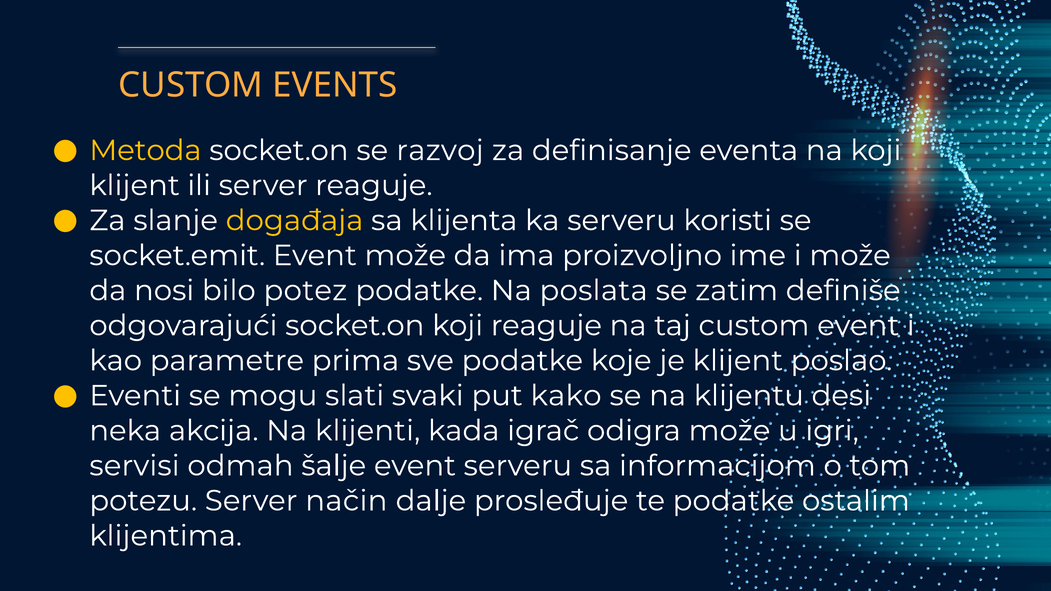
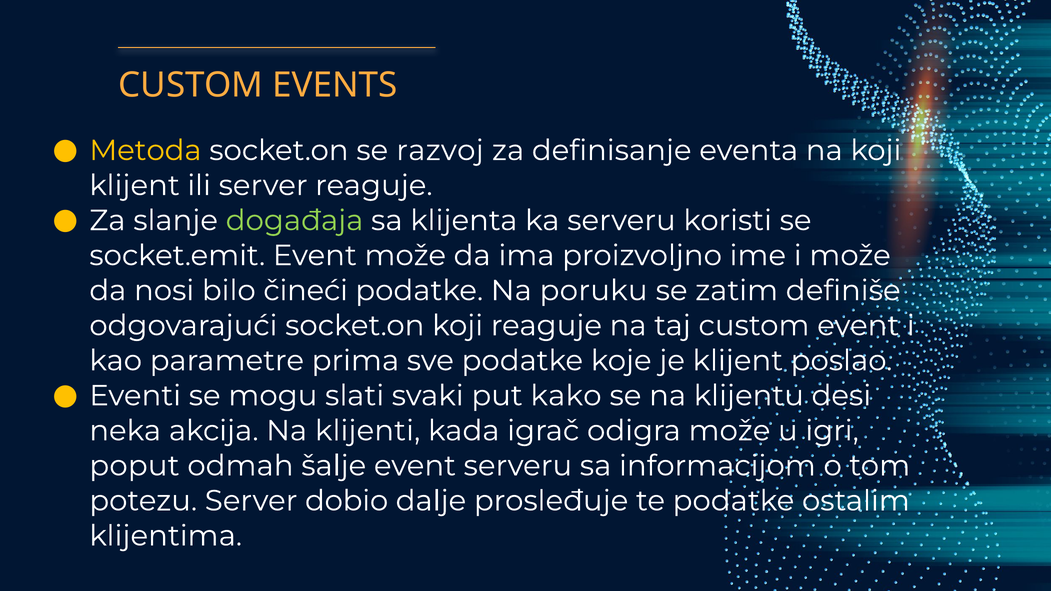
događaja colour: yellow -> light green
potez: potez -> čineći
poslata: poslata -> poruku
servisi: servisi -> poput
način: način -> dobio
